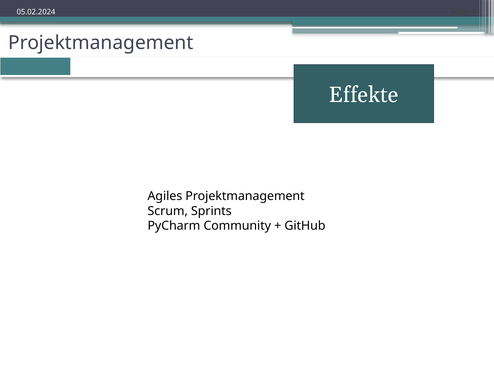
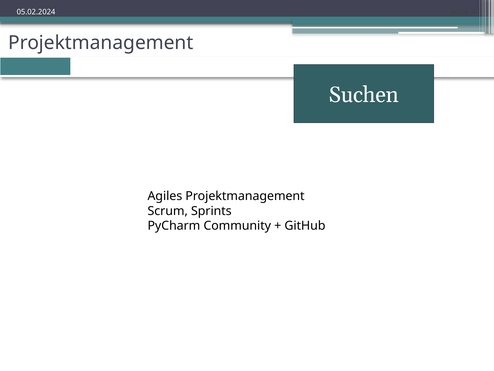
Effekte: Effekte -> Suchen
